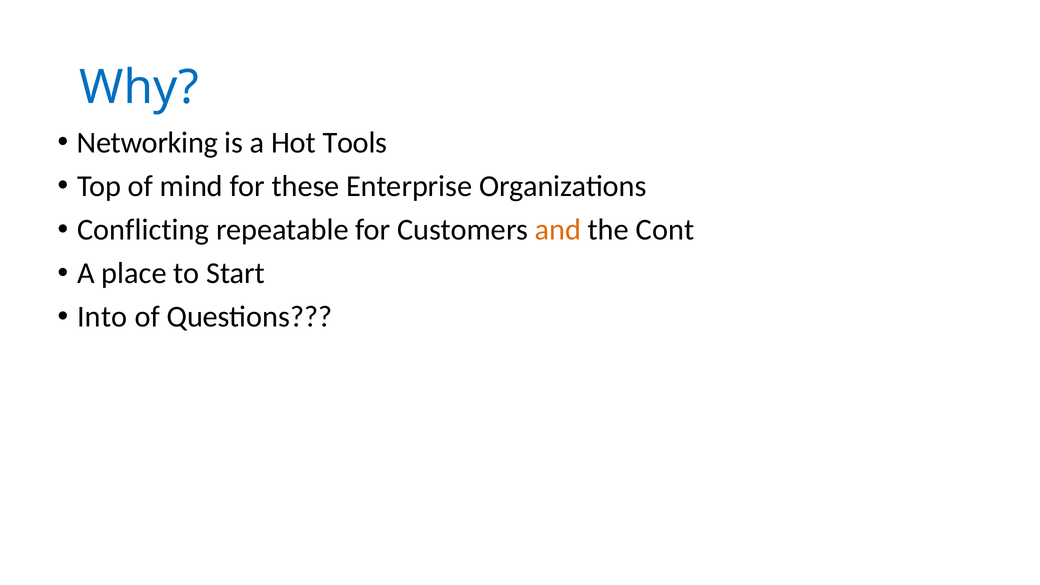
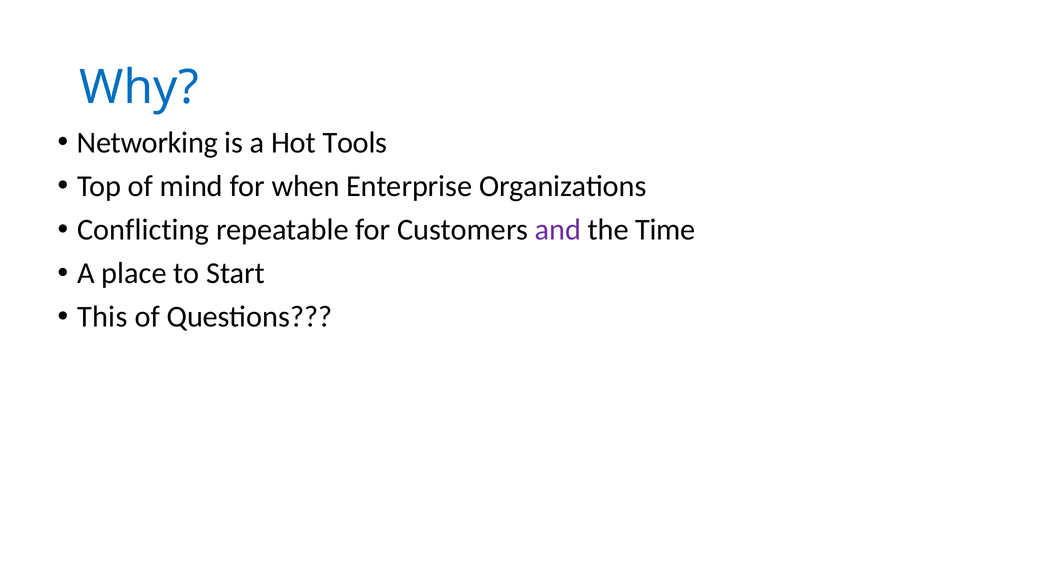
these: these -> when
and colour: orange -> purple
Cont: Cont -> Time
Into: Into -> This
